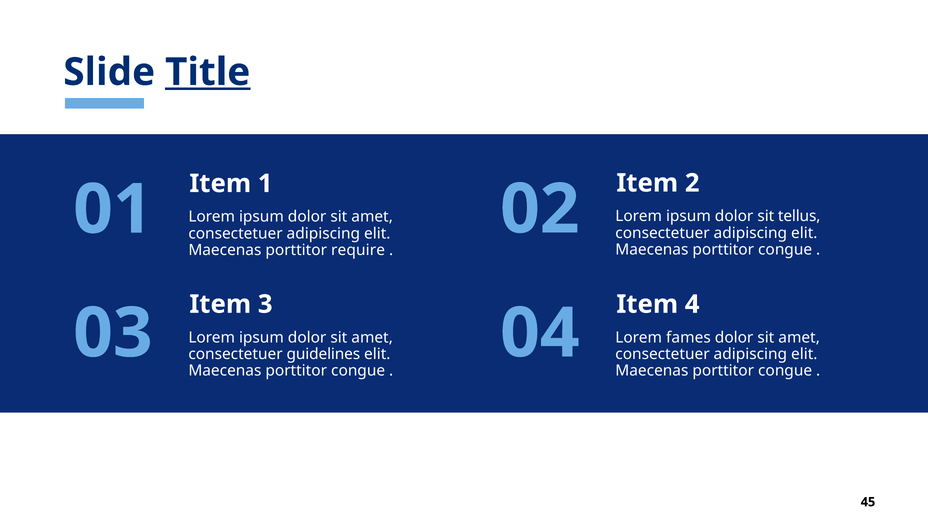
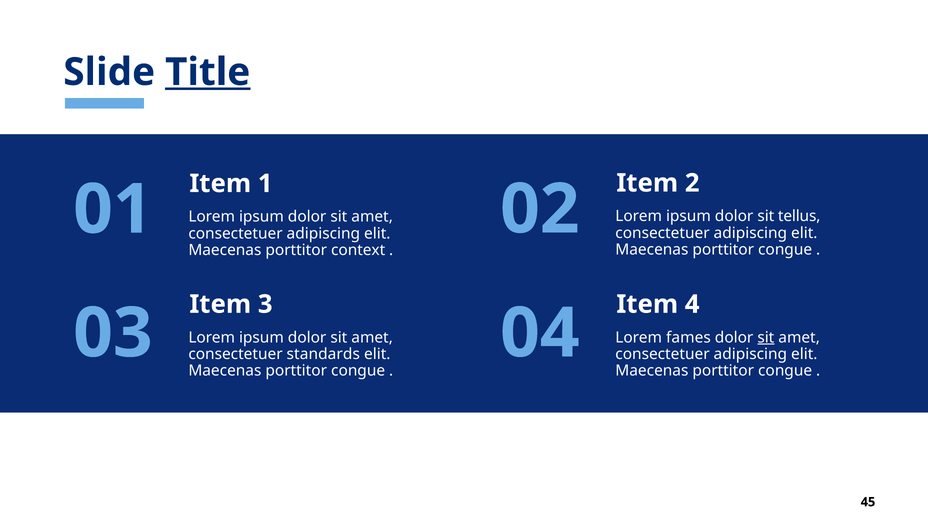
require: require -> context
sit at (766, 337) underline: none -> present
guidelines: guidelines -> standards
